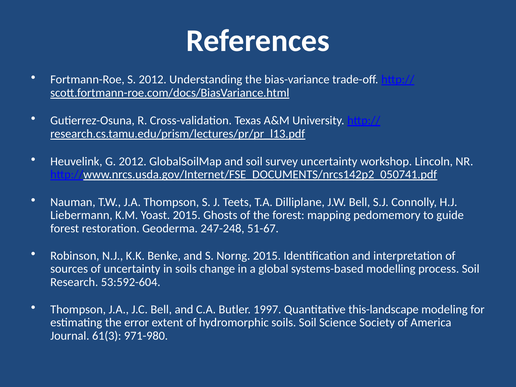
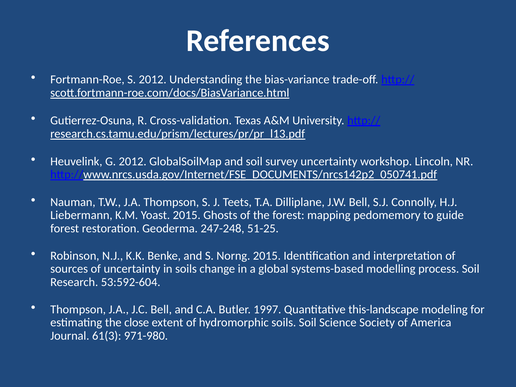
51-67: 51-67 -> 51-25
error: error -> close
